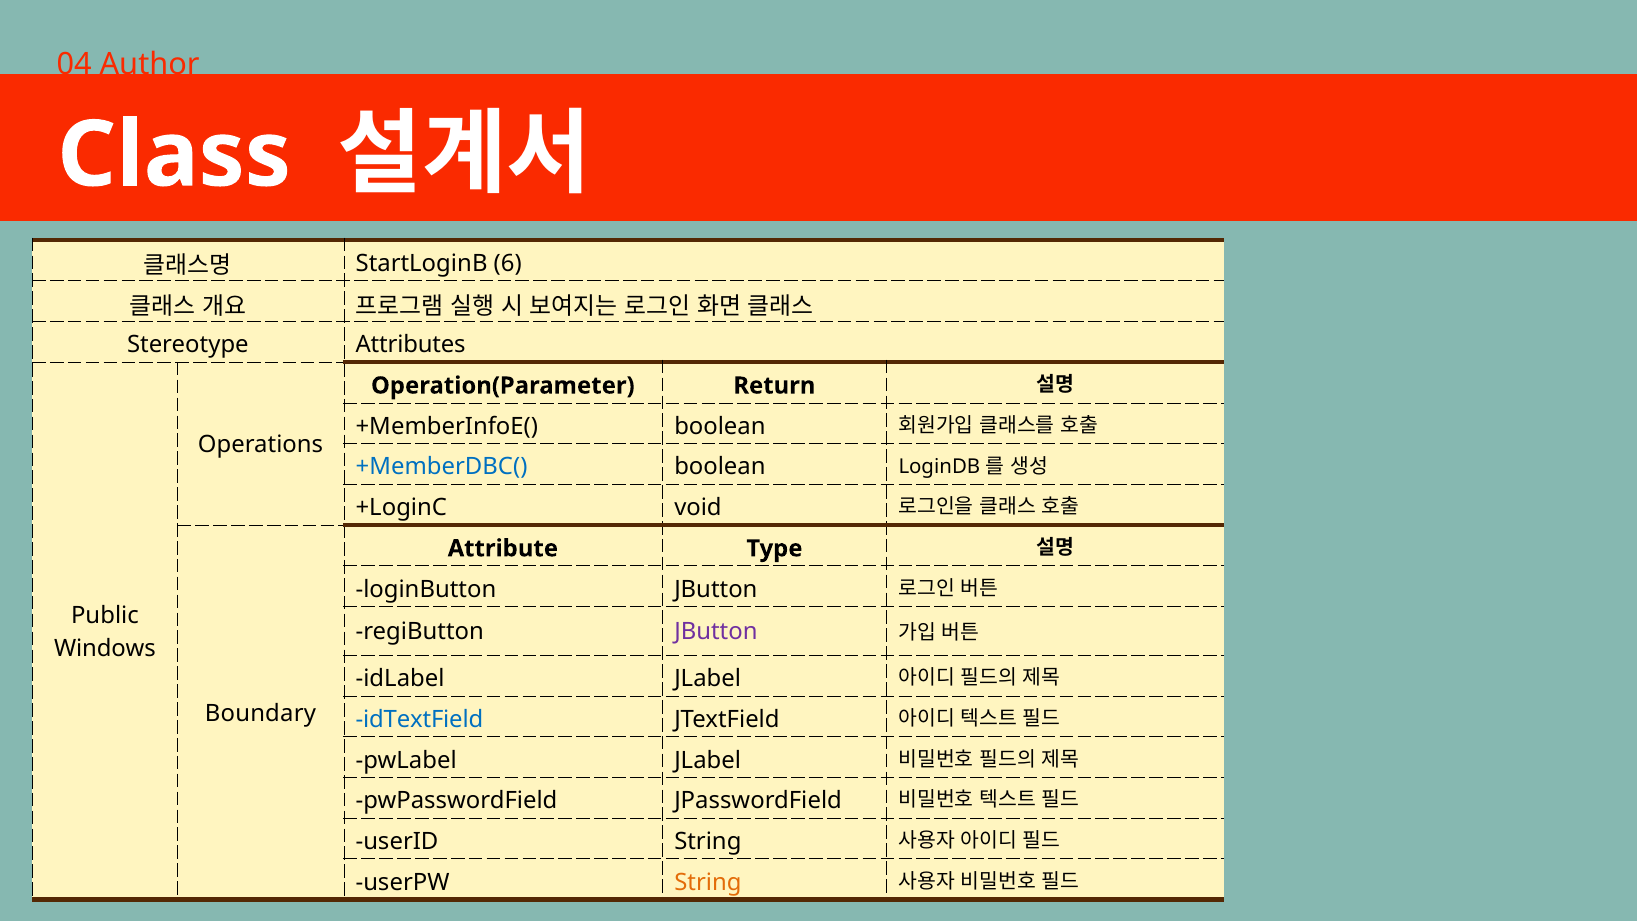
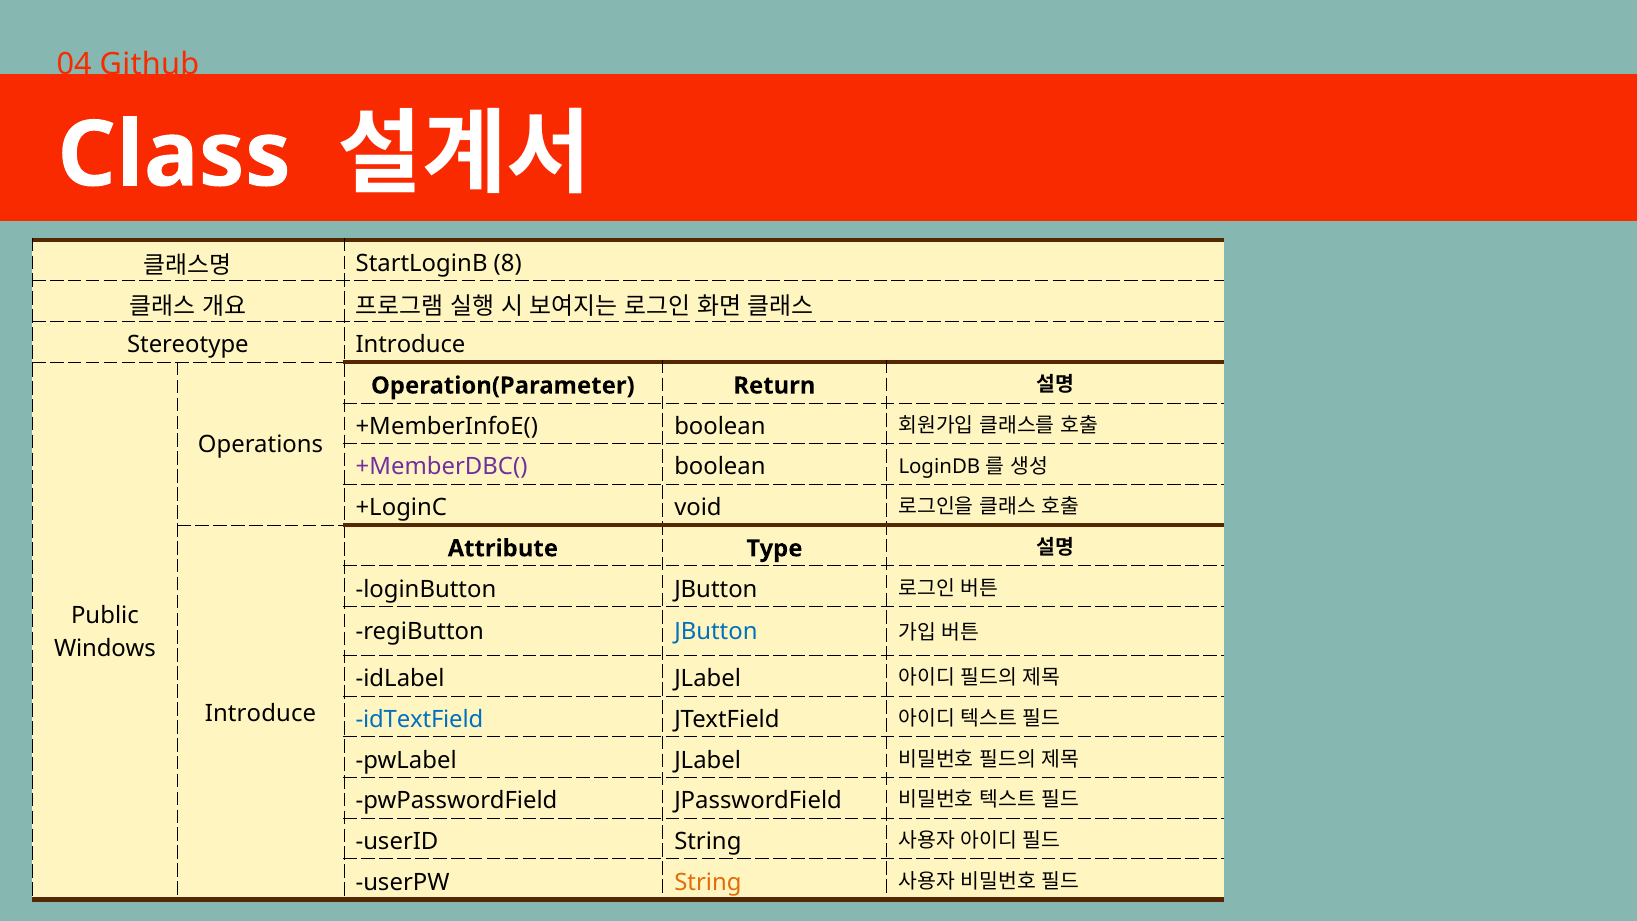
Author: Author -> Github
6: 6 -> 8
Stereotype Attributes: Attributes -> Introduce
+MemberDBC( colour: blue -> purple
JButton at (716, 632) colour: purple -> blue
Boundary at (260, 713): Boundary -> Introduce
